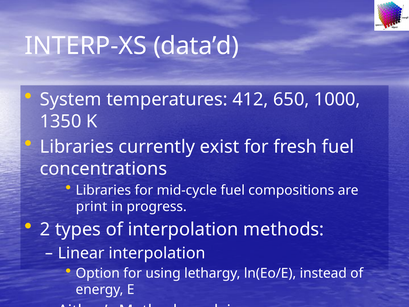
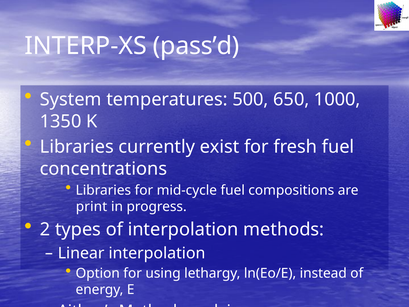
data’d: data’d -> pass’d
412: 412 -> 500
